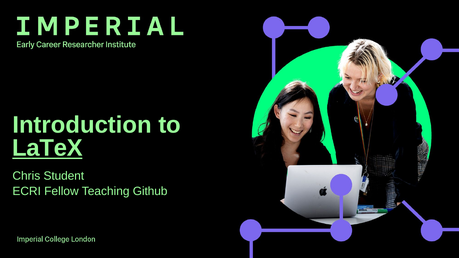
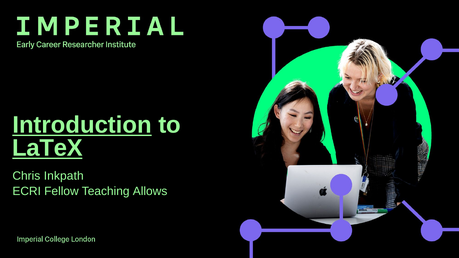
Introduction underline: none -> present
Student: Student -> Inkpath
Github: Github -> Allows
